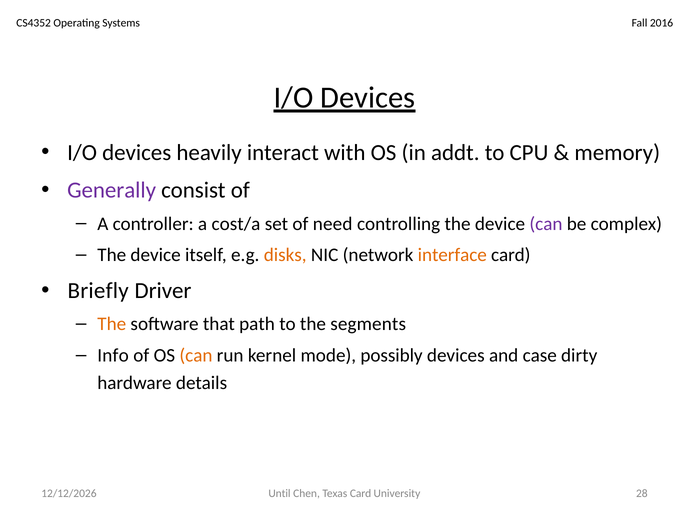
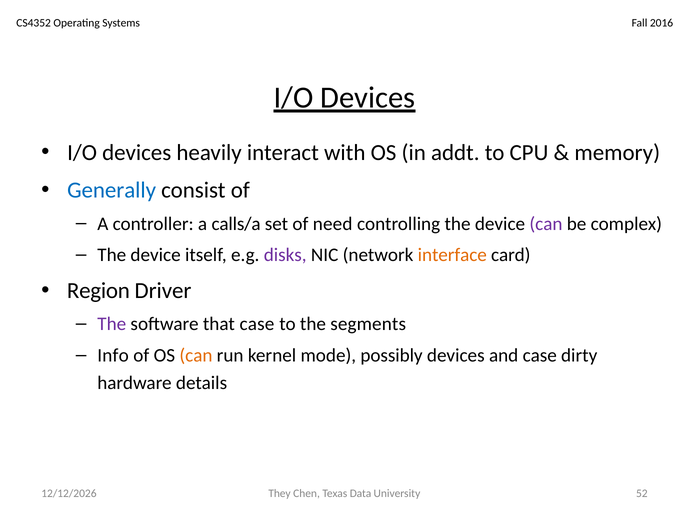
Generally colour: purple -> blue
cost/a: cost/a -> calls/a
disks colour: orange -> purple
Briefly: Briefly -> Region
The at (112, 324) colour: orange -> purple
that path: path -> case
Until: Until -> They
Texas Card: Card -> Data
28: 28 -> 52
